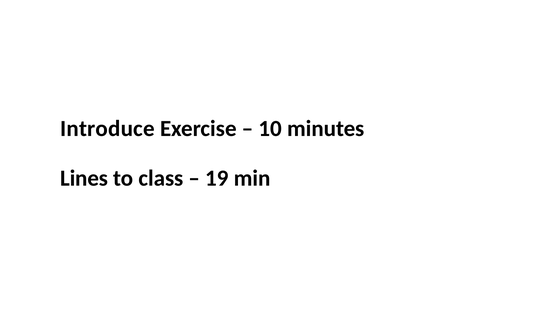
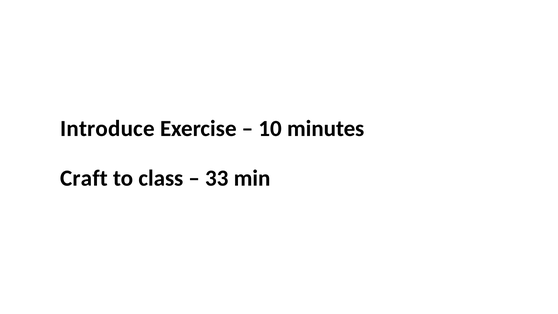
Lines: Lines -> Craft
19: 19 -> 33
